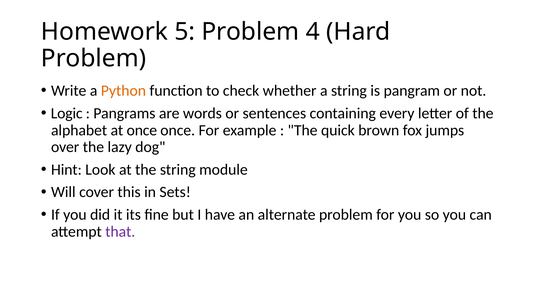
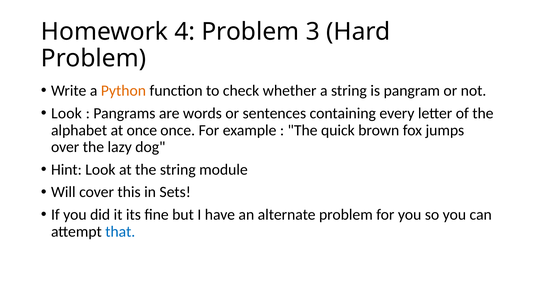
5: 5 -> 4
4: 4 -> 3
Logic at (67, 113): Logic -> Look
that colour: purple -> blue
